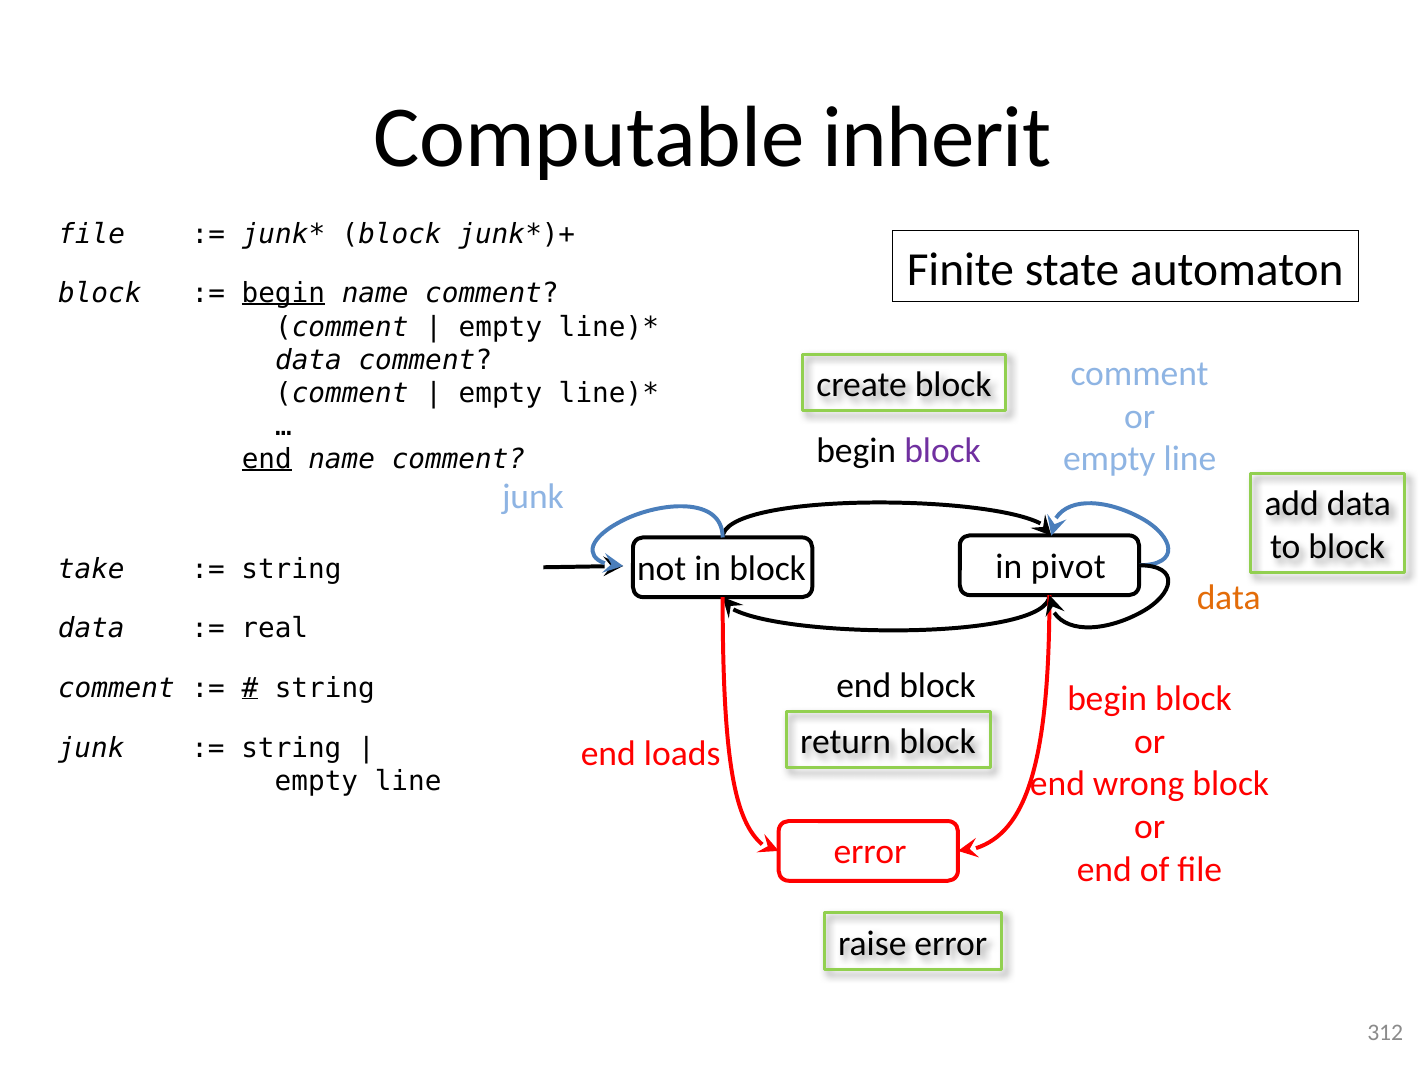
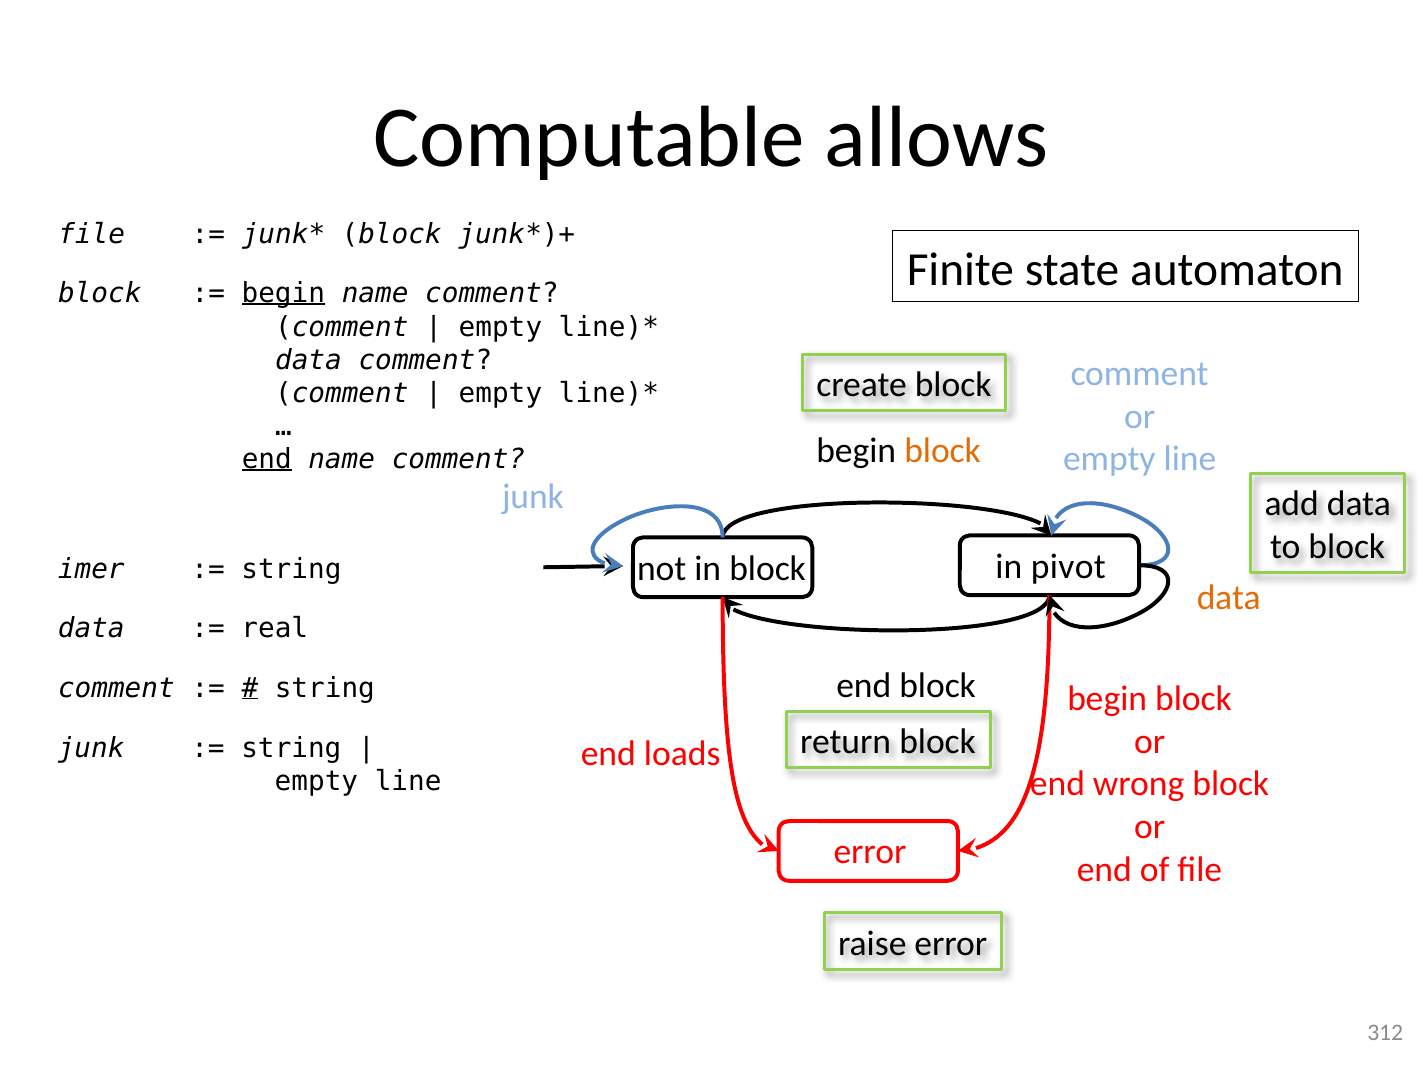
inherit: inherit -> allows
block at (943, 451) colour: purple -> orange
take: take -> imer
